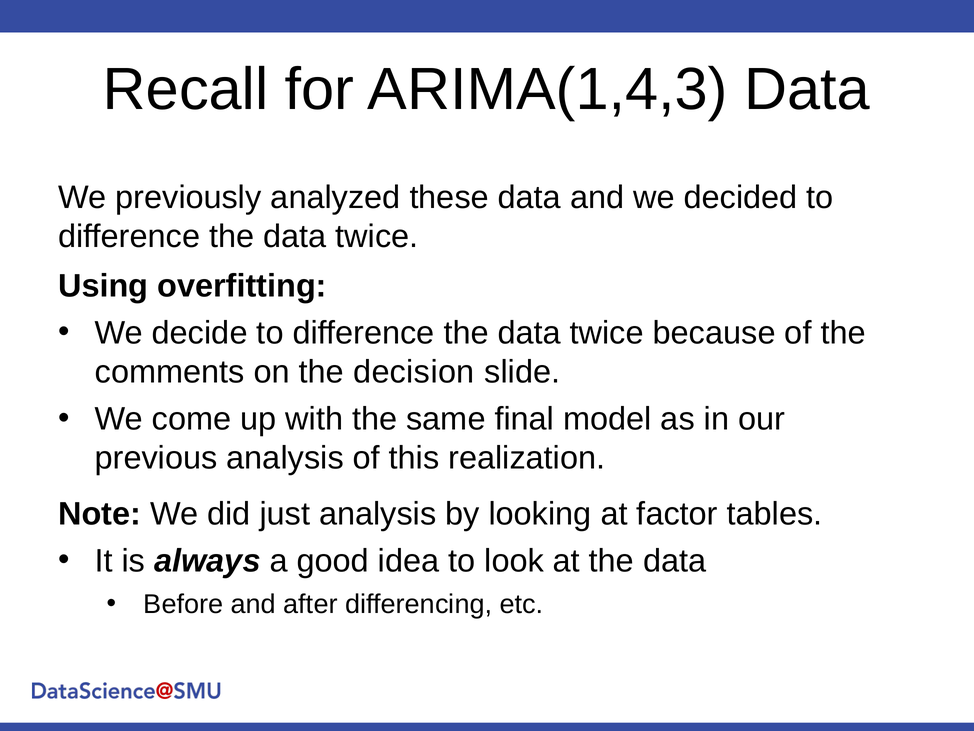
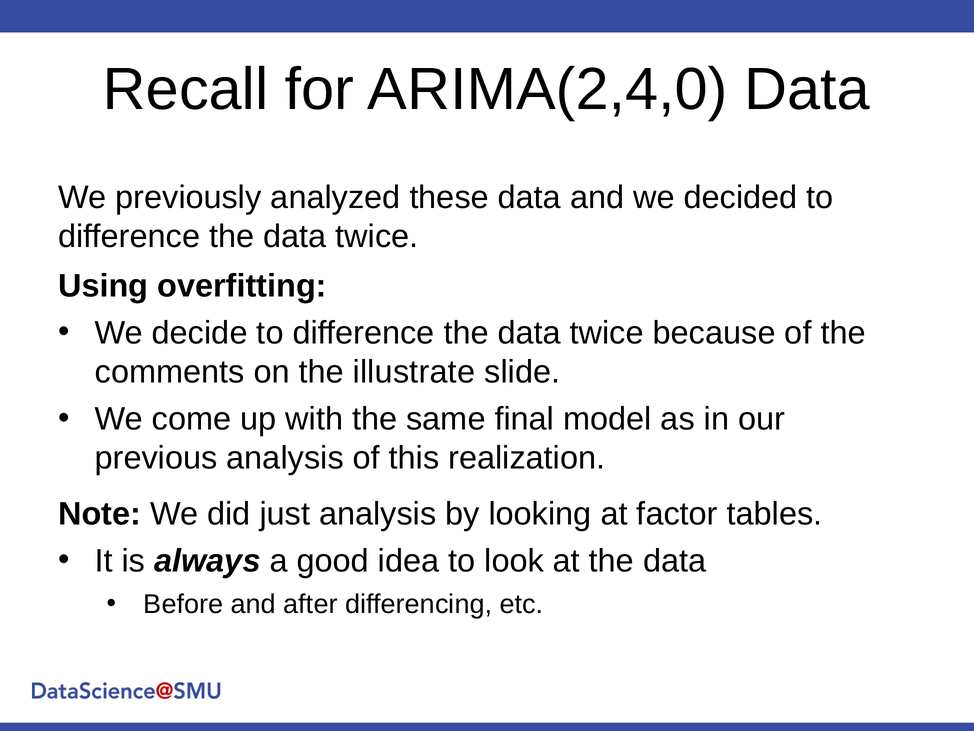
ARIMA(1,4,3: ARIMA(1,4,3 -> ARIMA(2,4,0
decision: decision -> illustrate
